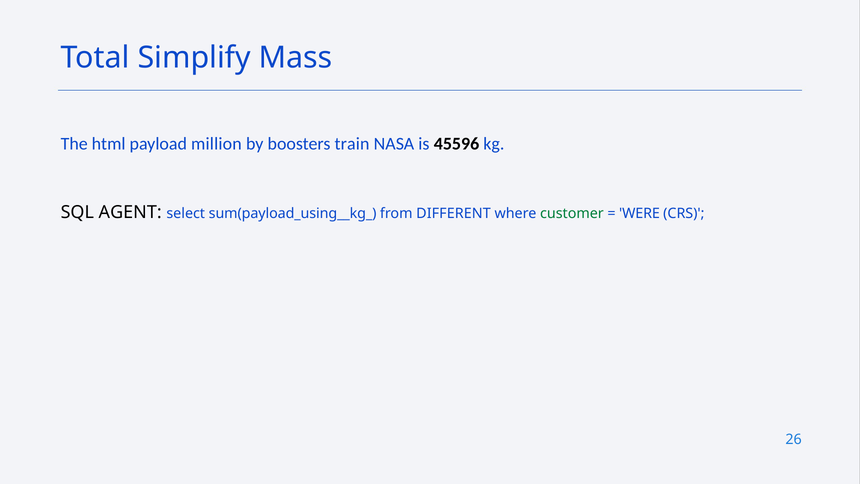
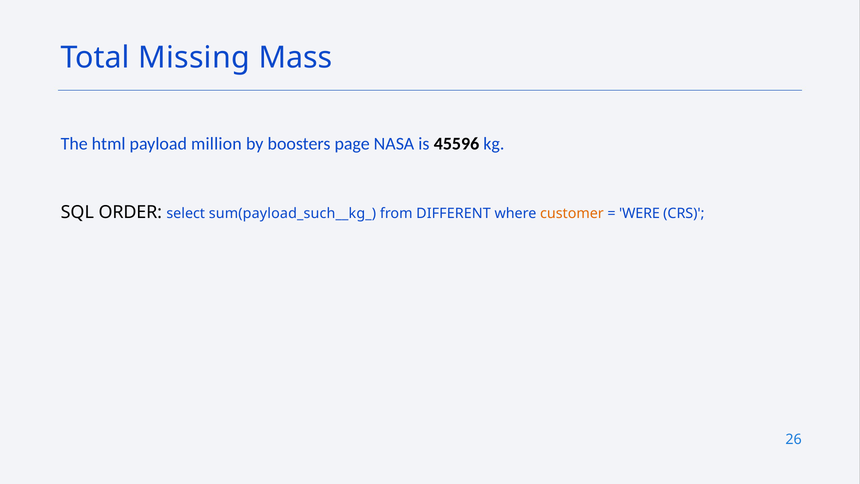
Simplify: Simplify -> Missing
train: train -> page
AGENT: AGENT -> ORDER
sum(payload_using__kg_: sum(payload_using__kg_ -> sum(payload_such__kg_
customer colour: green -> orange
